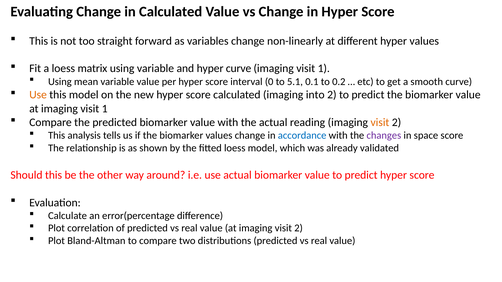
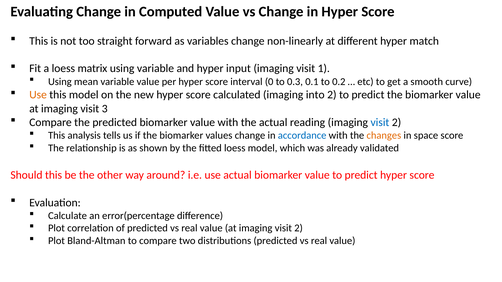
in Calculated: Calculated -> Computed
hyper values: values -> match
hyper curve: curve -> input
5.1: 5.1 -> 0.3
at imaging visit 1: 1 -> 3
visit at (380, 123) colour: orange -> blue
changes colour: purple -> orange
